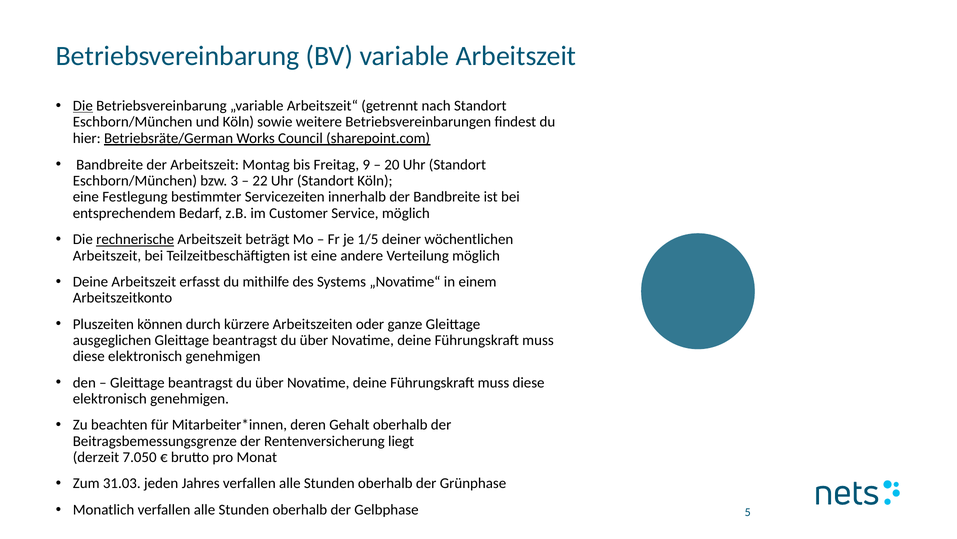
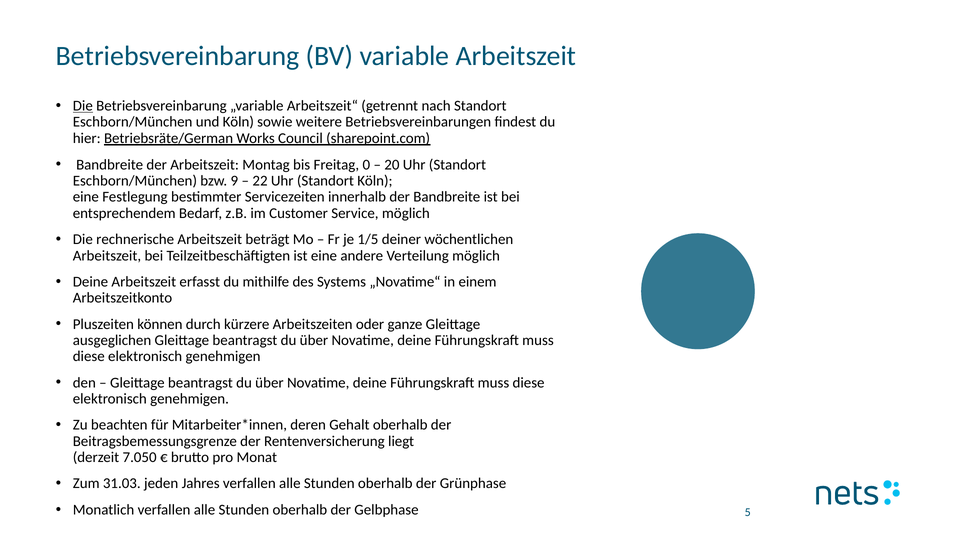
9: 9 -> 0
3: 3 -> 9
rechnerische underline: present -> none
